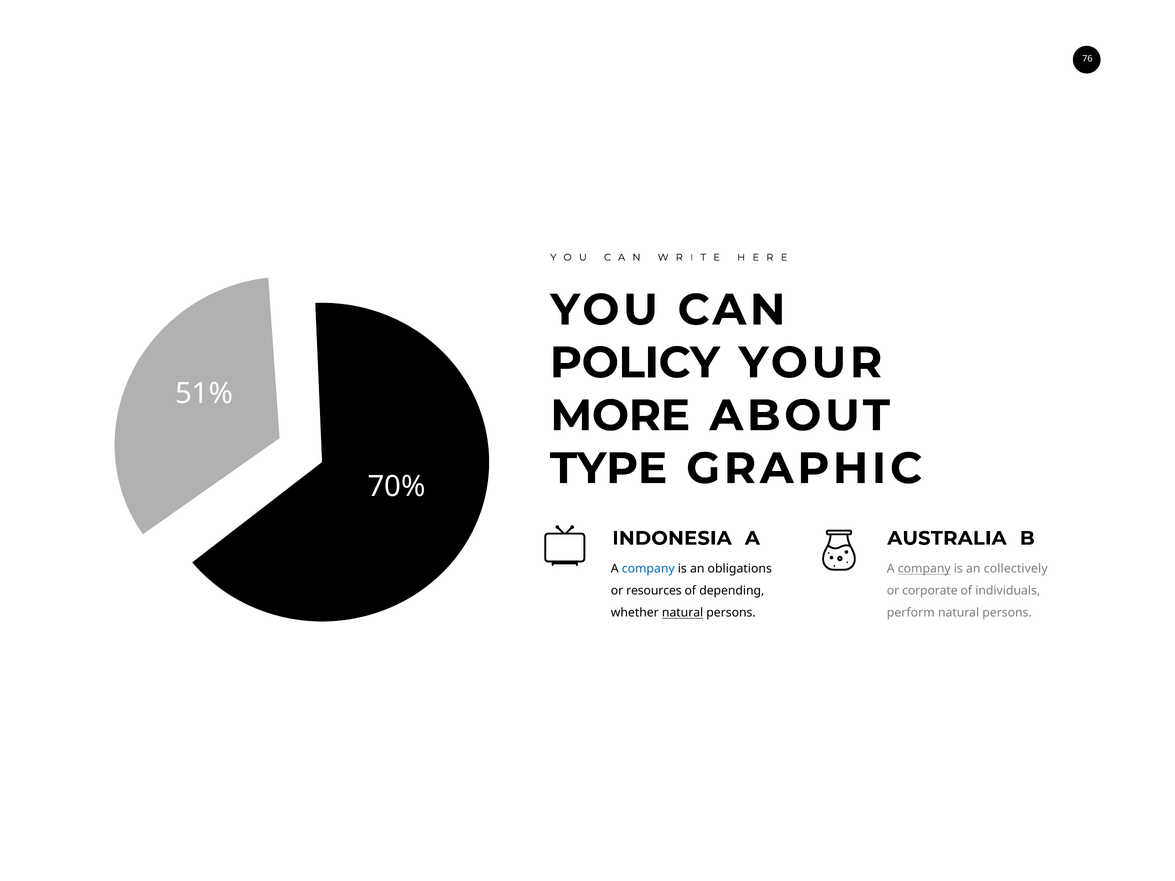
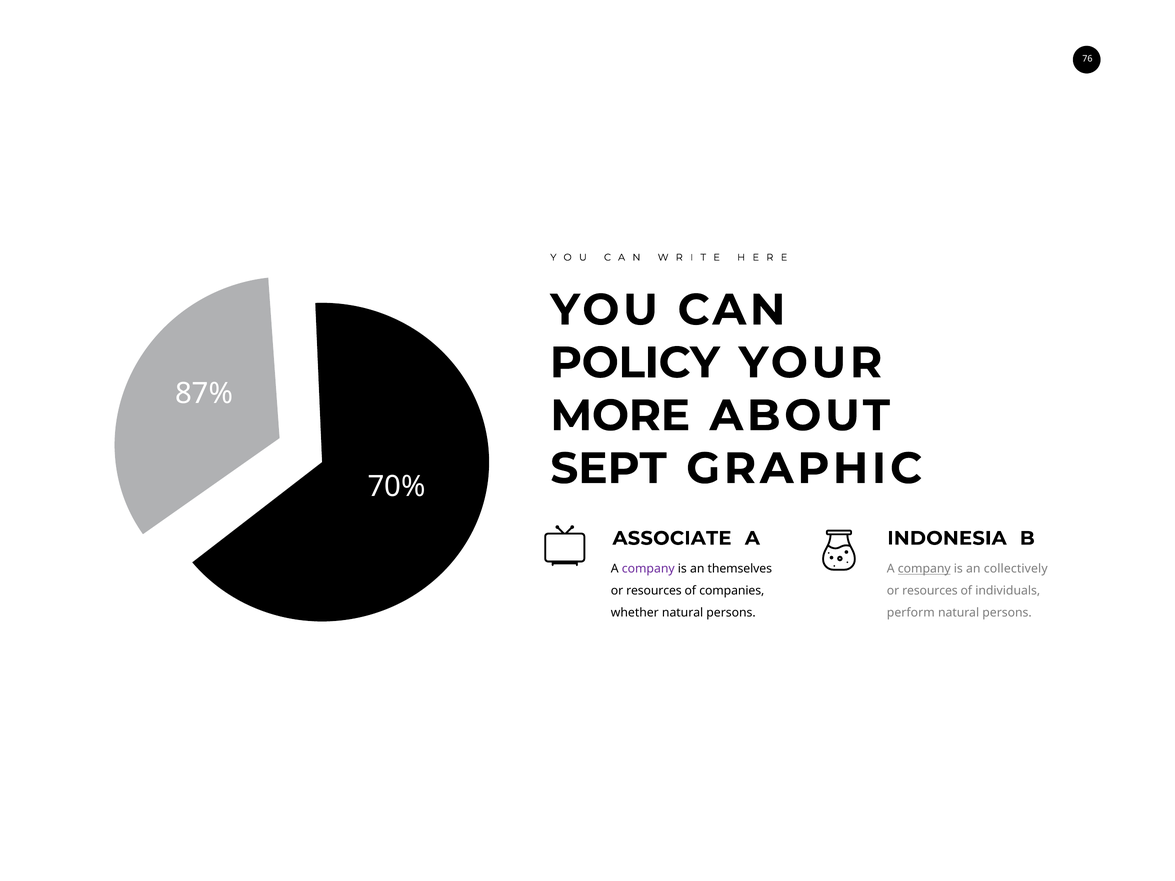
51%: 51% -> 87%
TYPE: TYPE -> SEPT
INDONESIA: INDONESIA -> ASSOCIATE
AUSTRALIA: AUSTRALIA -> INDONESIA
company at (648, 569) colour: blue -> purple
obligations: obligations -> themselves
depending: depending -> companies
corporate at (930, 591): corporate -> resources
natural at (683, 613) underline: present -> none
